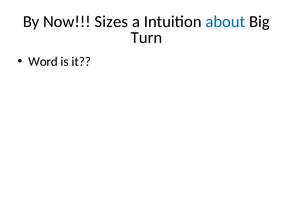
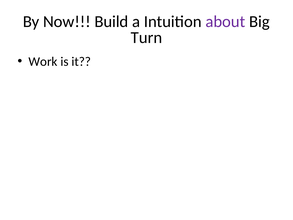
Sizes: Sizes -> Build
about colour: blue -> purple
Word: Word -> Work
